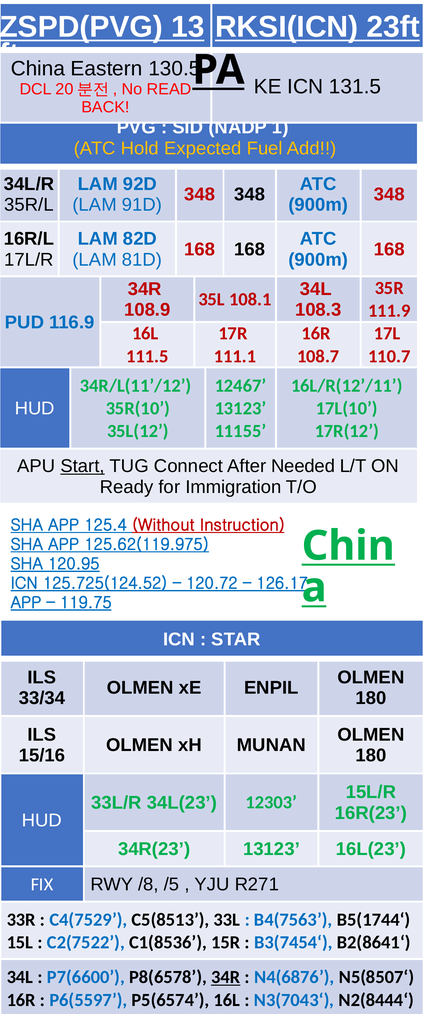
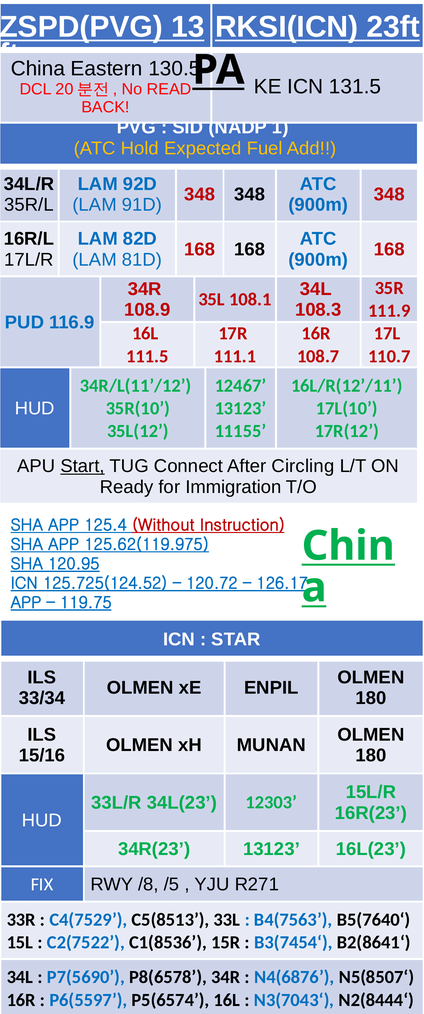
Needed: Needed -> Circling
B5(1744‘: B5(1744‘ -> B5(7640‘
P7(6600: P7(6600 -> P7(5690
34R at (226, 978) underline: present -> none
